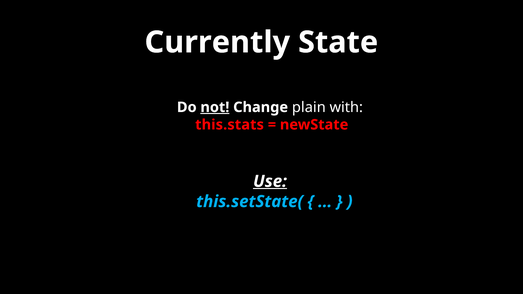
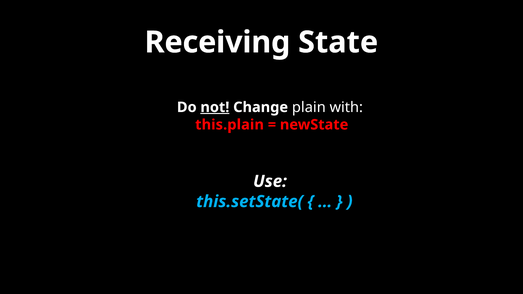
Currently: Currently -> Receiving
this.stats: this.stats -> this.plain
Use underline: present -> none
